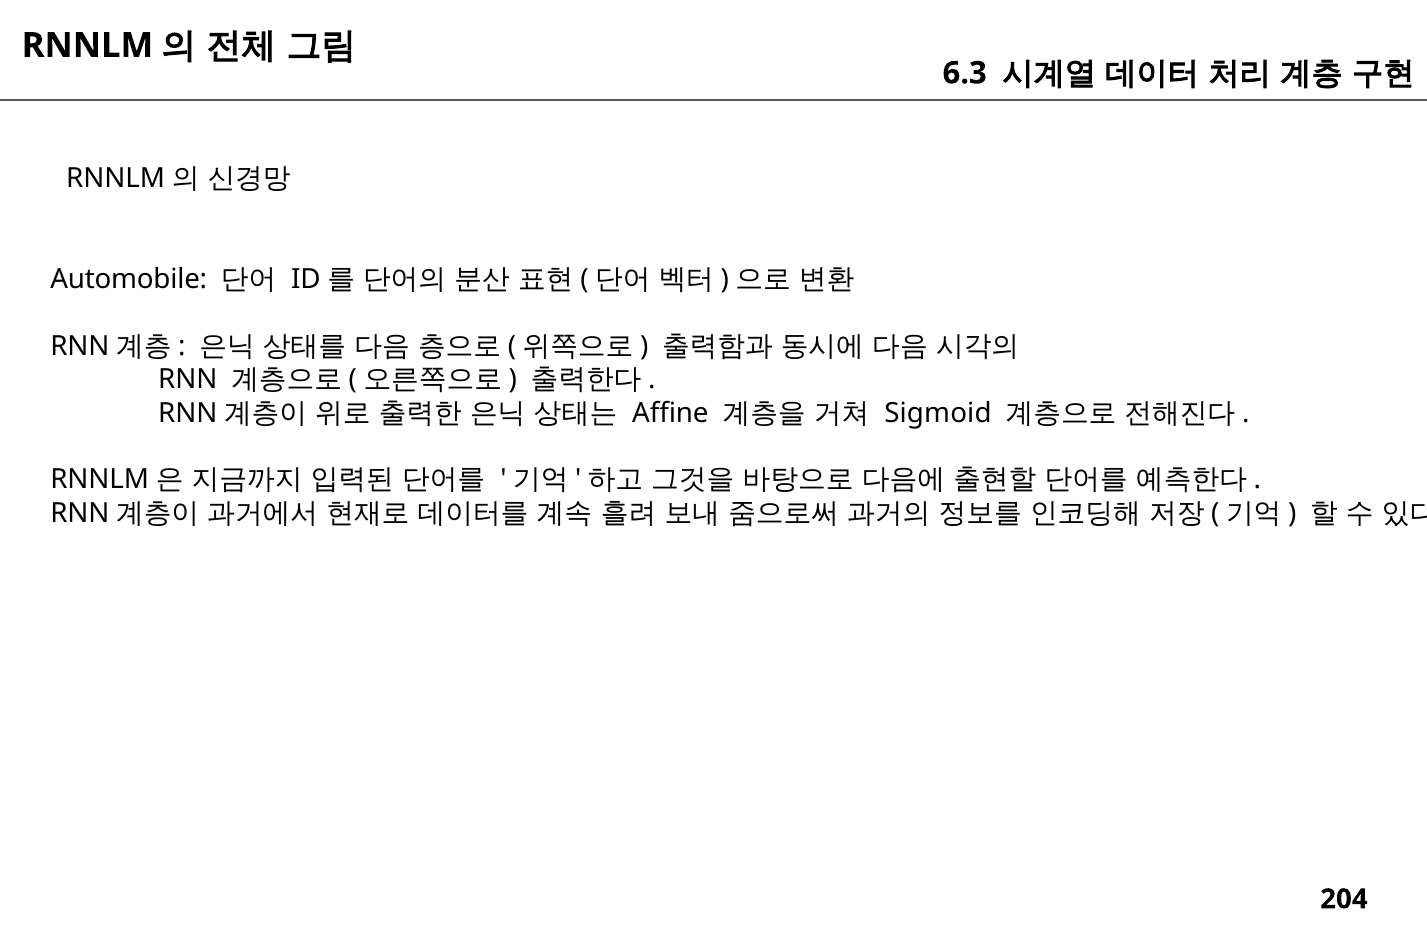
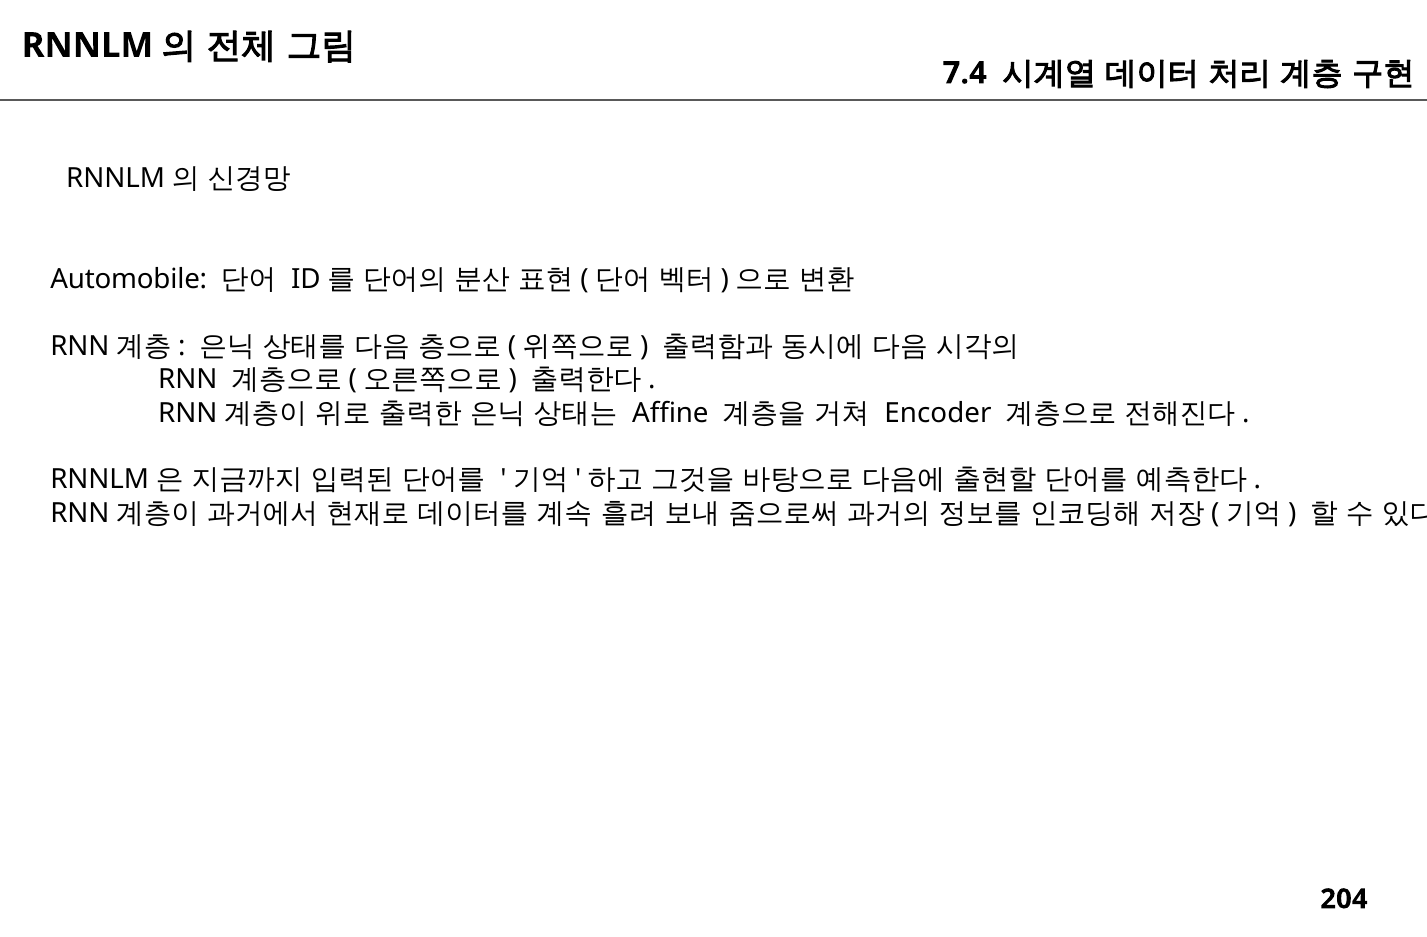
6.3: 6.3 -> 7.4
Sigmoid: Sigmoid -> Encoder
